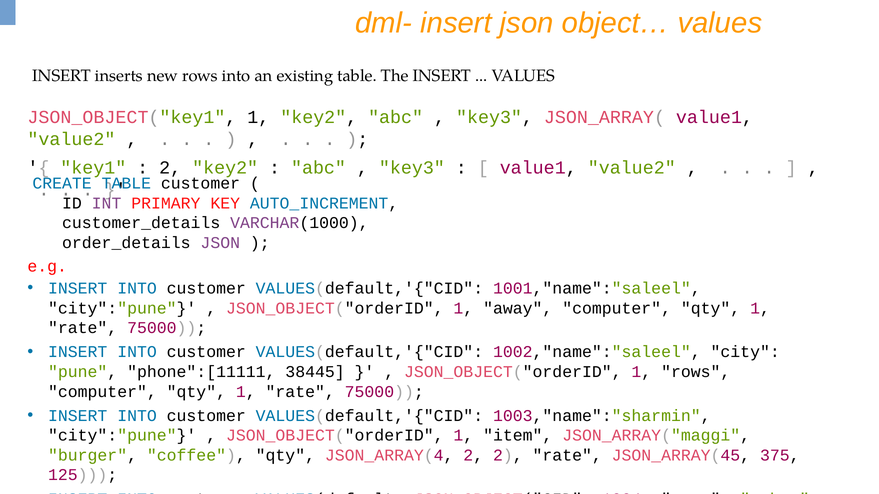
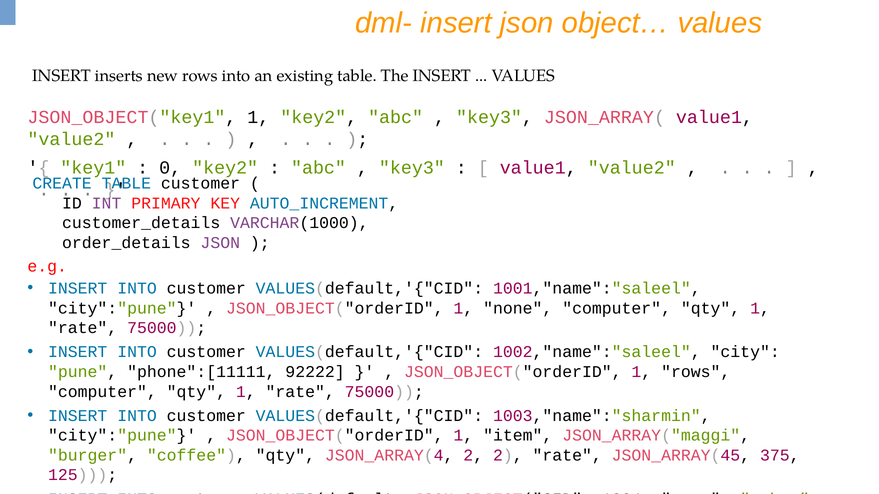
2 at (170, 168): 2 -> 0
away: away -> none
38445: 38445 -> 92222
